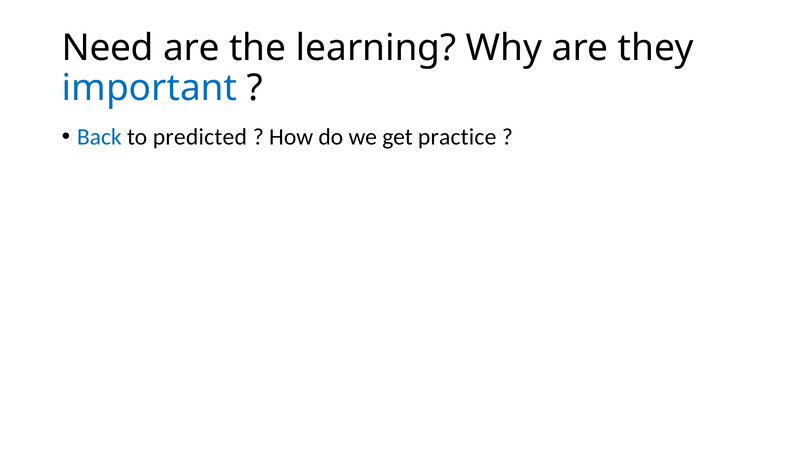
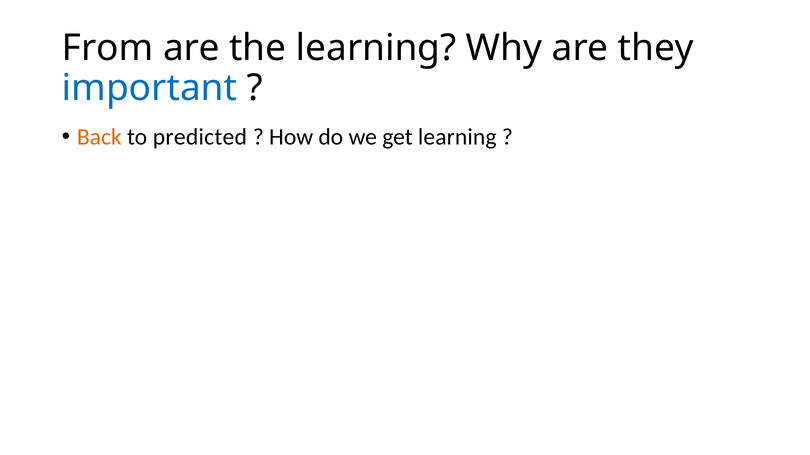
Need: Need -> From
Back colour: blue -> orange
get practice: practice -> learning
